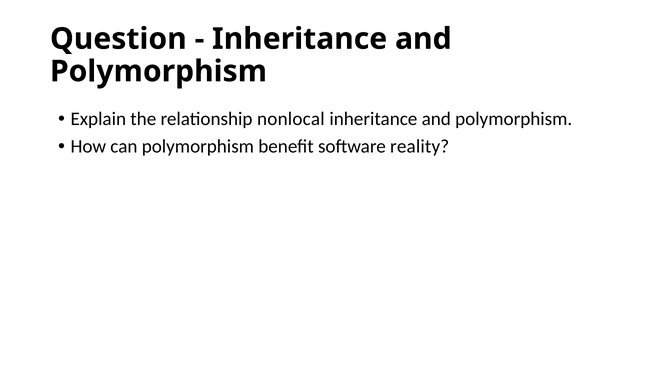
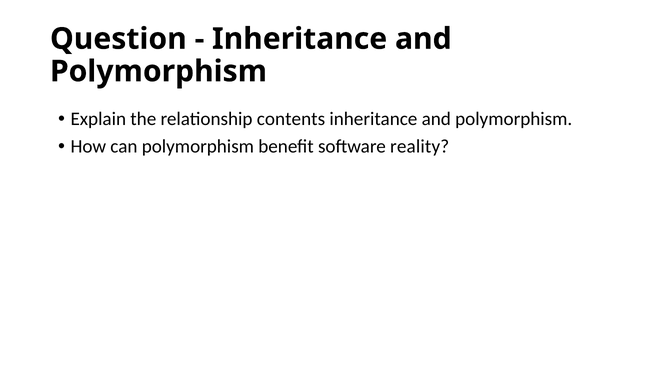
nonlocal: nonlocal -> contents
